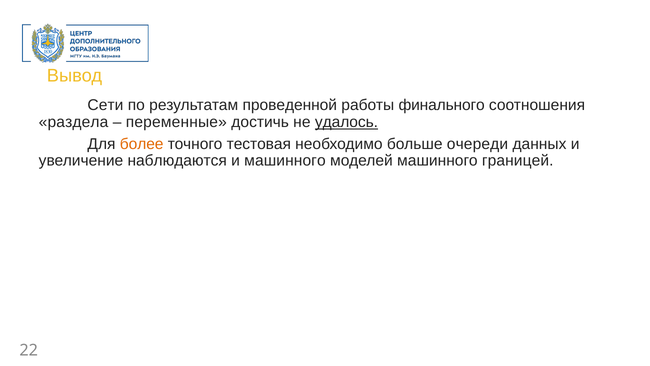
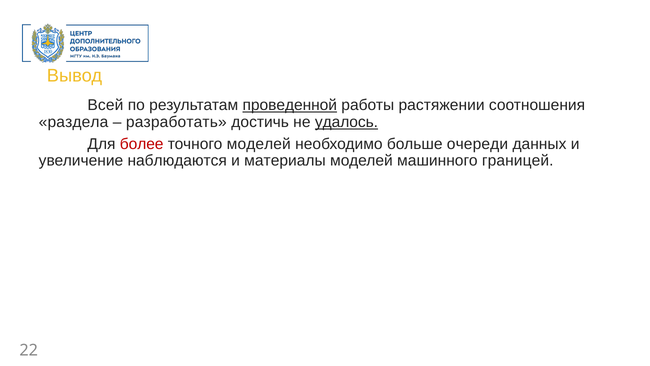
Сети: Сети -> Всей
проведенной underline: none -> present
финального: финального -> растяжении
переменные: переменные -> разработать
более colour: orange -> red
точного тестовая: тестовая -> моделей
и машинного: машинного -> материалы
